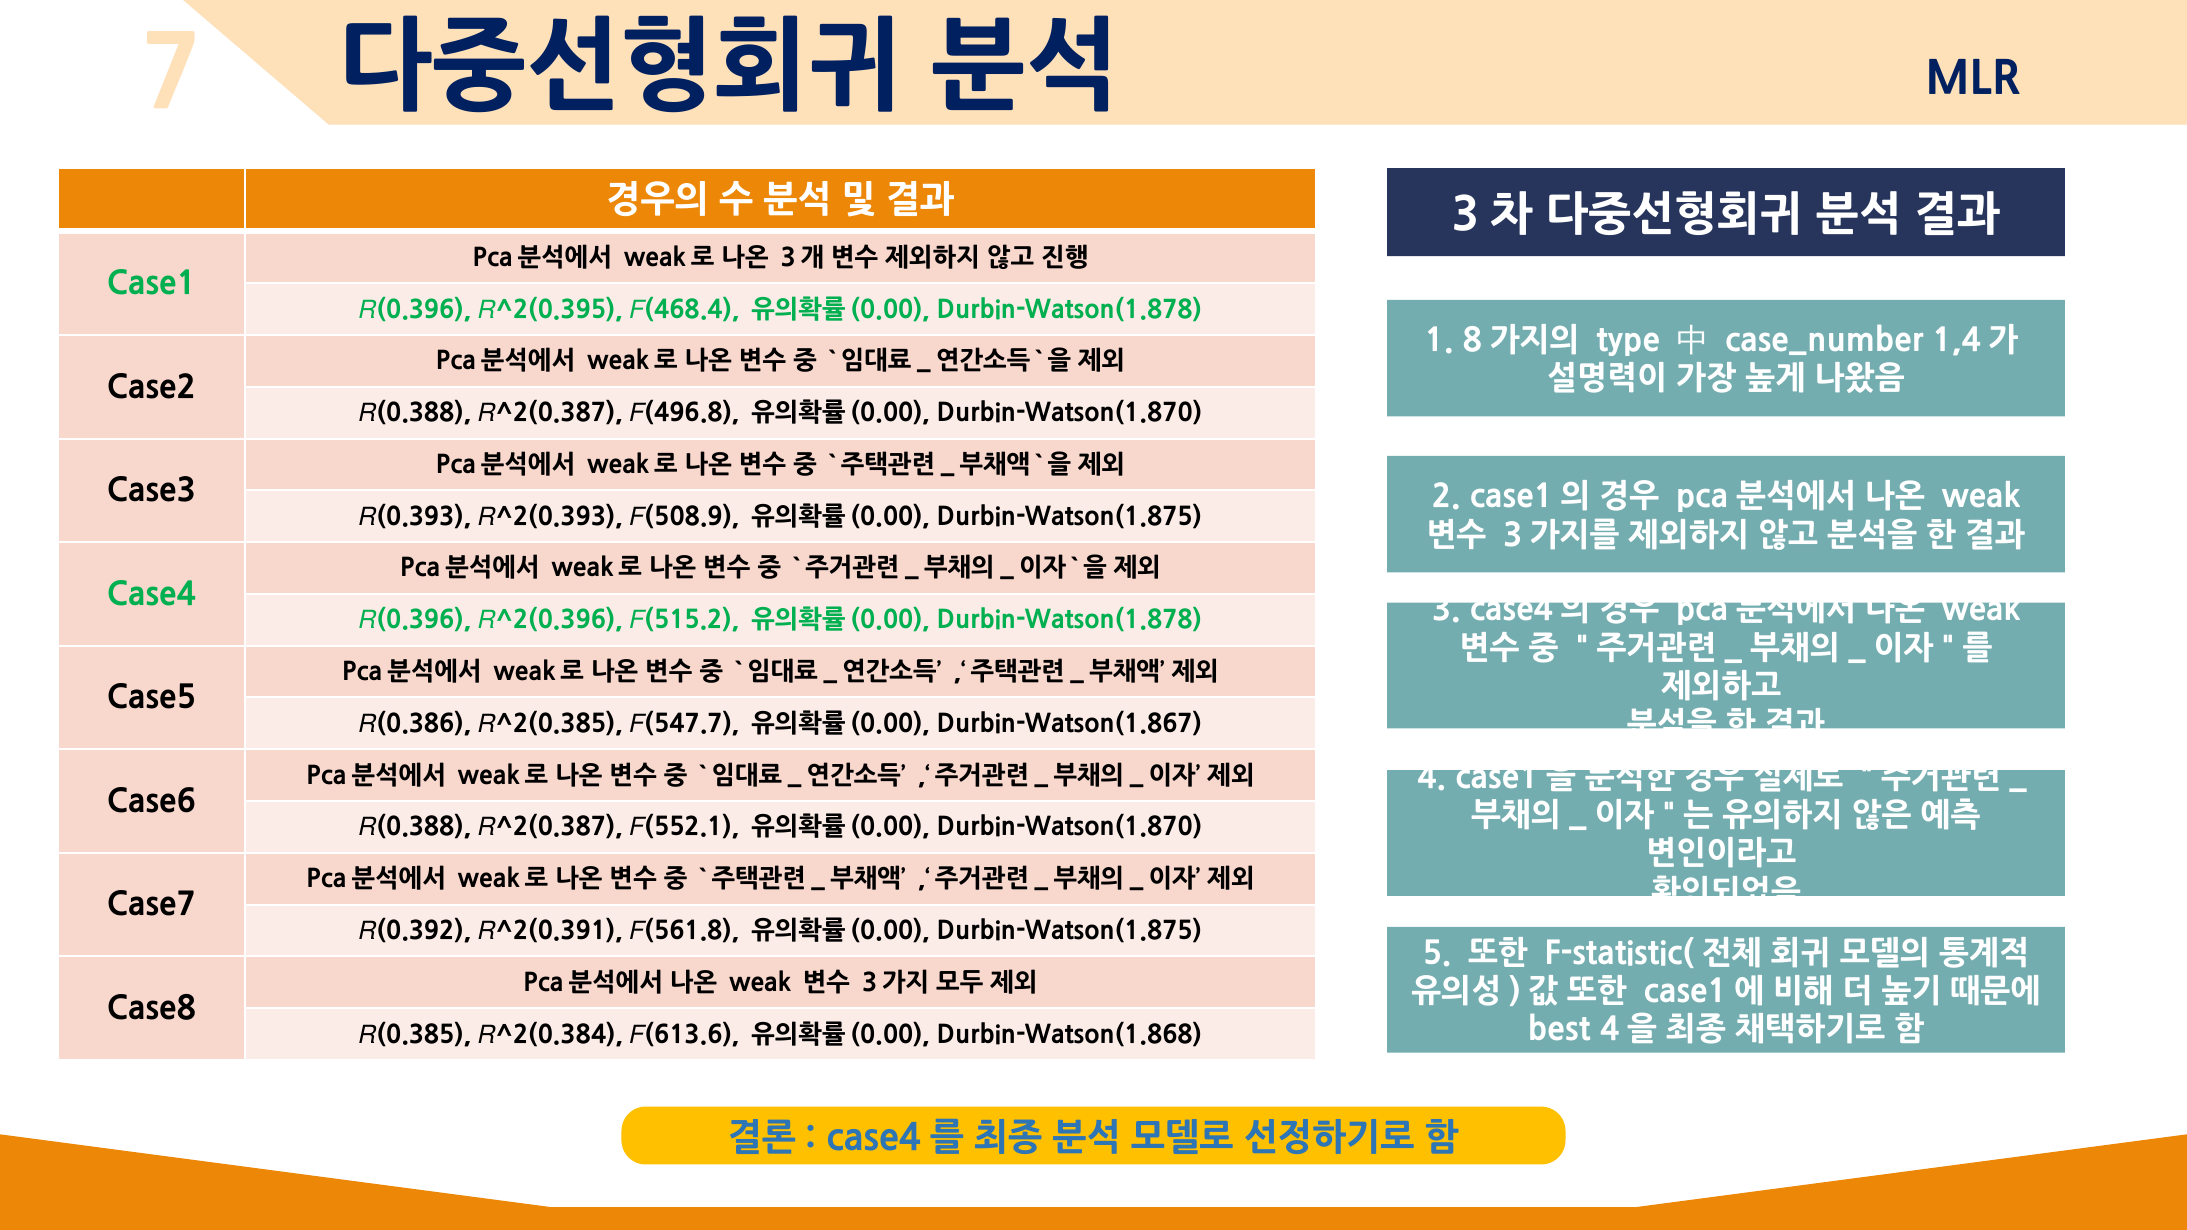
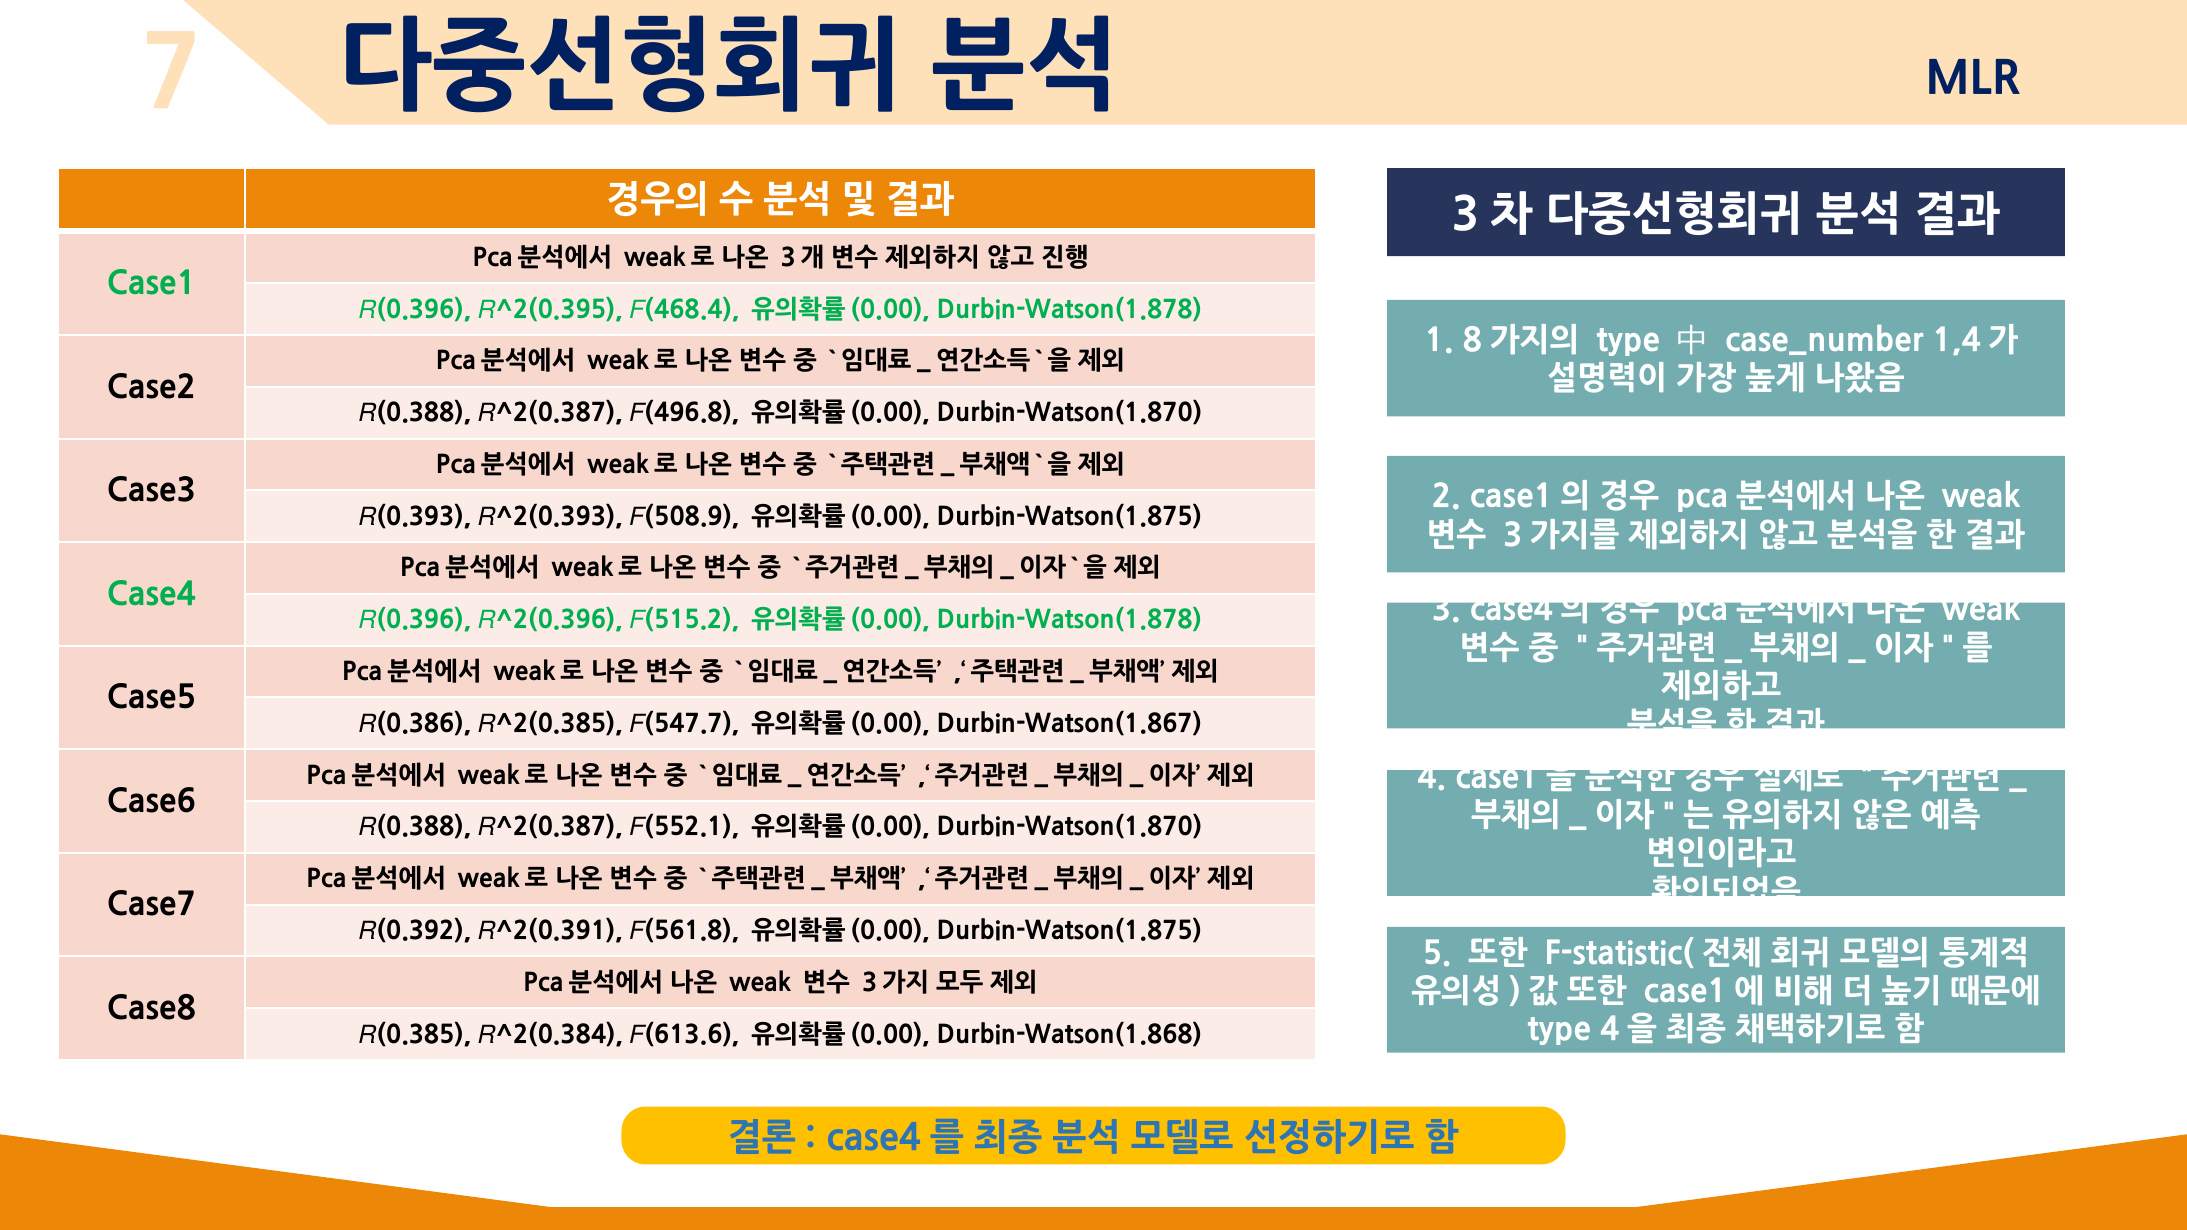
best at (1559, 1030): best -> type
